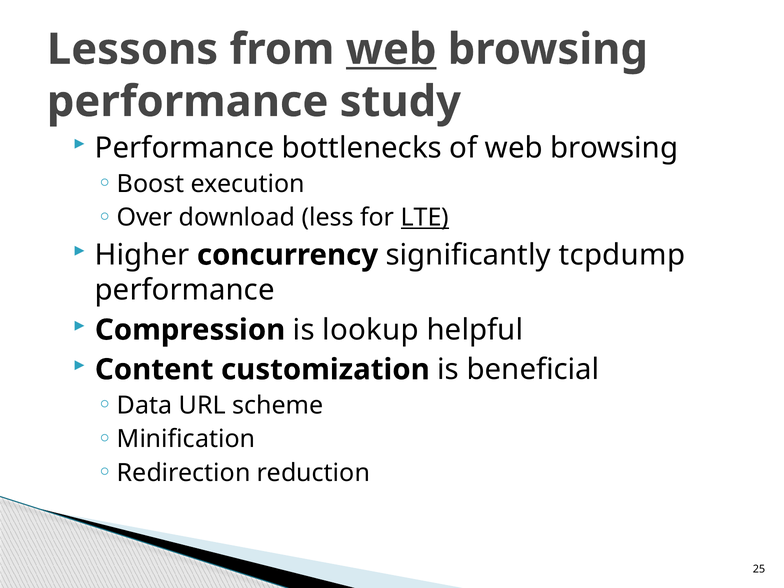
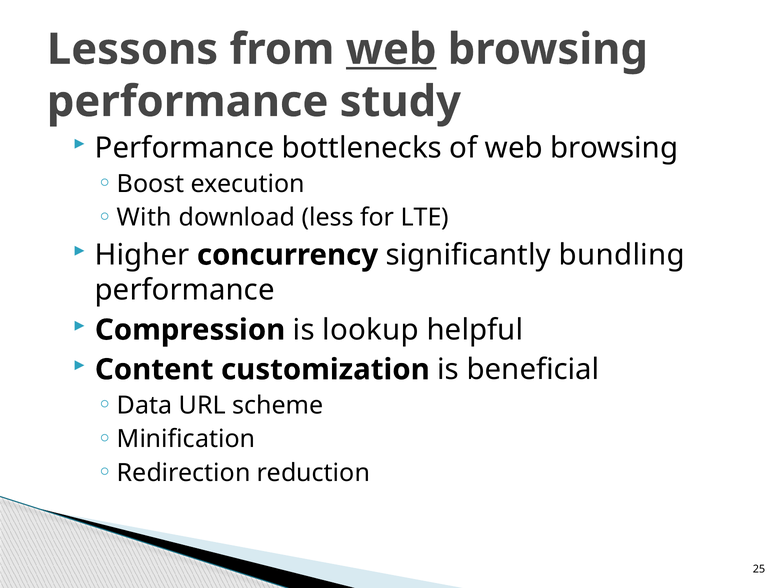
Over: Over -> With
LTE underline: present -> none
tcpdump: tcpdump -> bundling
